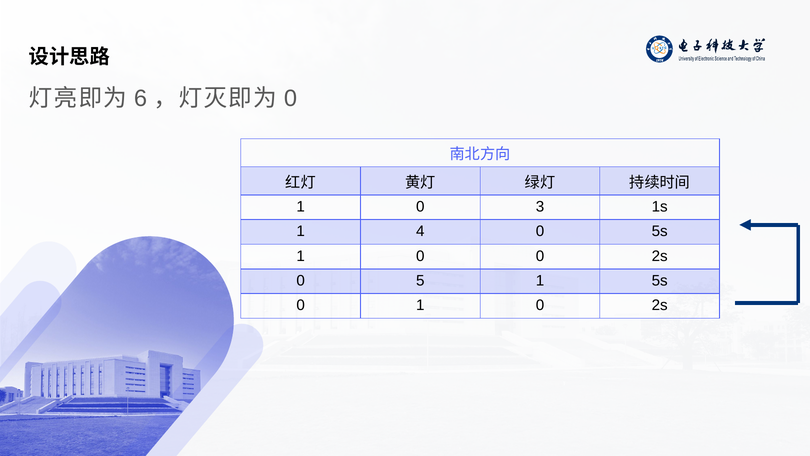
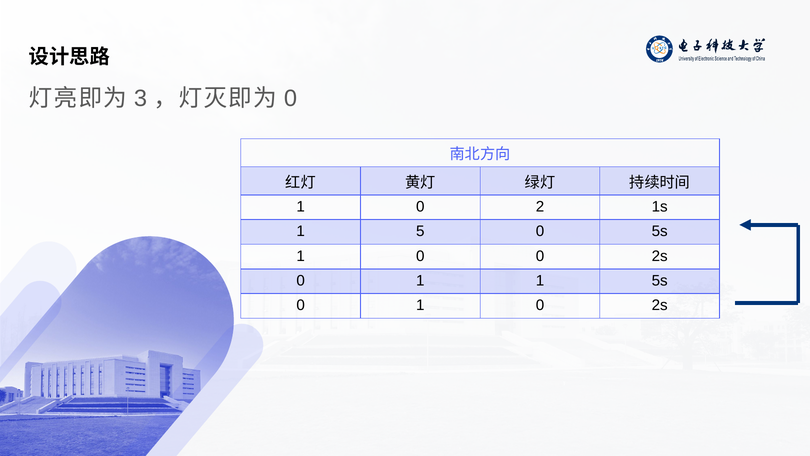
6: 6 -> 3
3: 3 -> 2
4: 4 -> 5
5 at (420, 280): 5 -> 1
